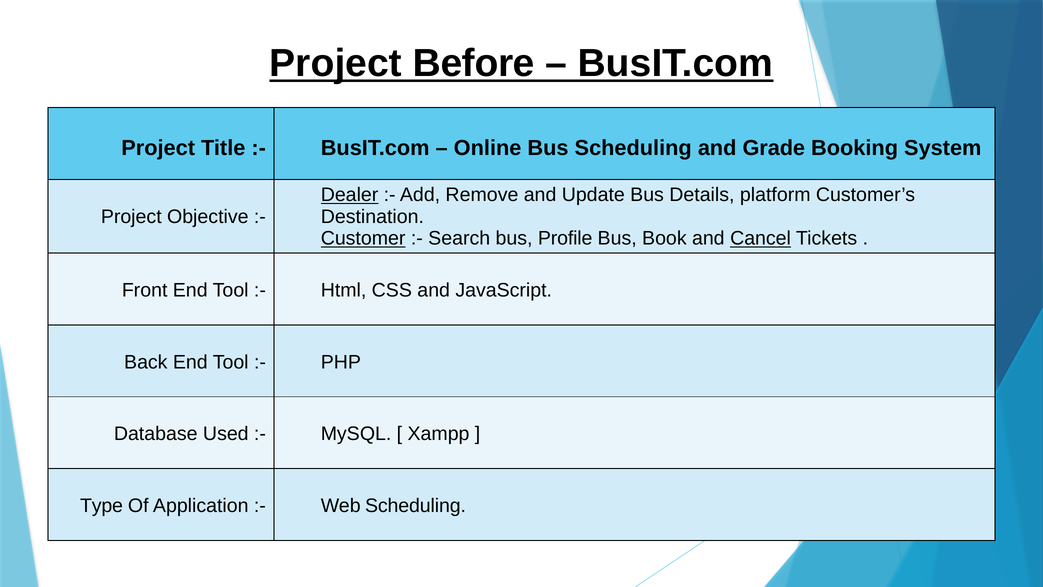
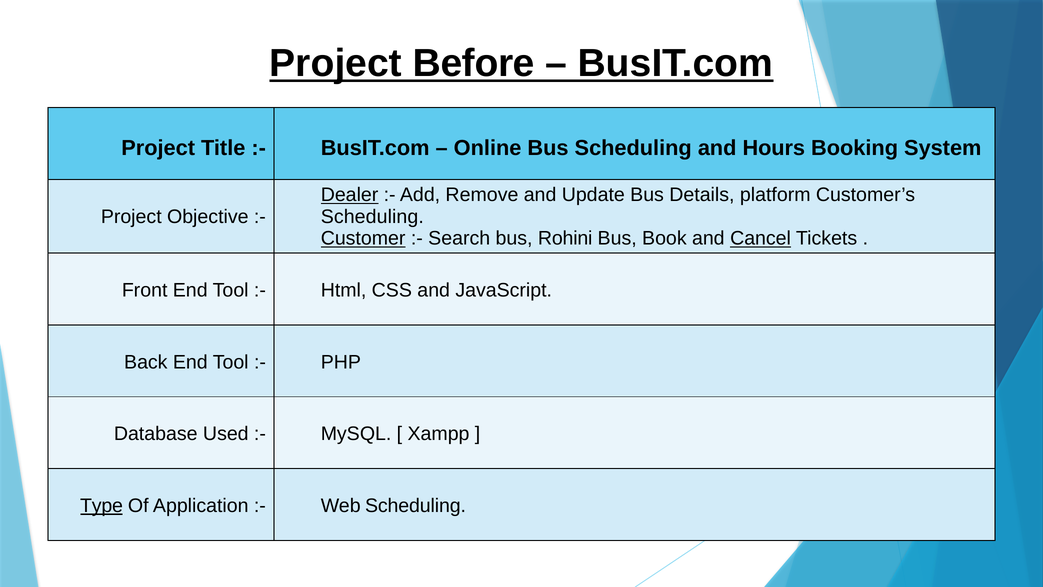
Grade: Grade -> Hours
Destination at (372, 216): Destination -> Scheduling
Profile: Profile -> Rohini
Type underline: none -> present
